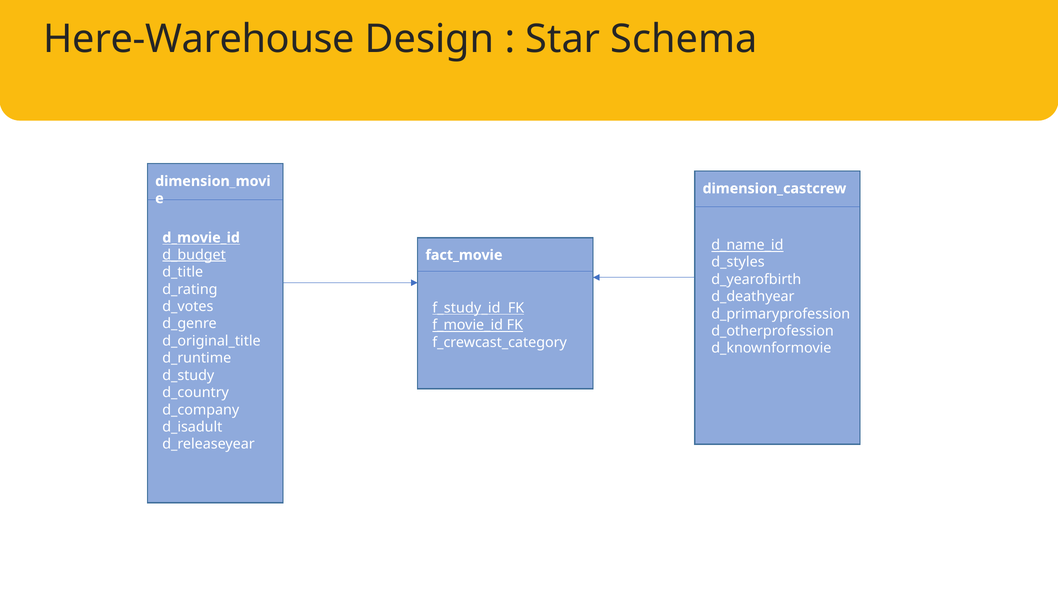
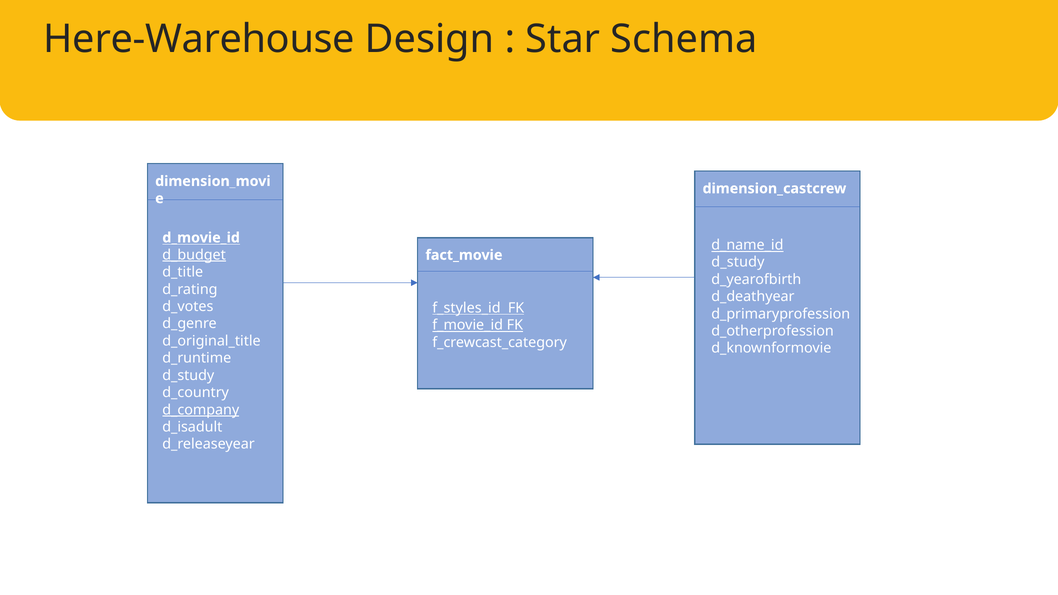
d_styles at (738, 262): d_styles -> d_study
f_study_id: f_study_id -> f_styles_id
d_company underline: none -> present
